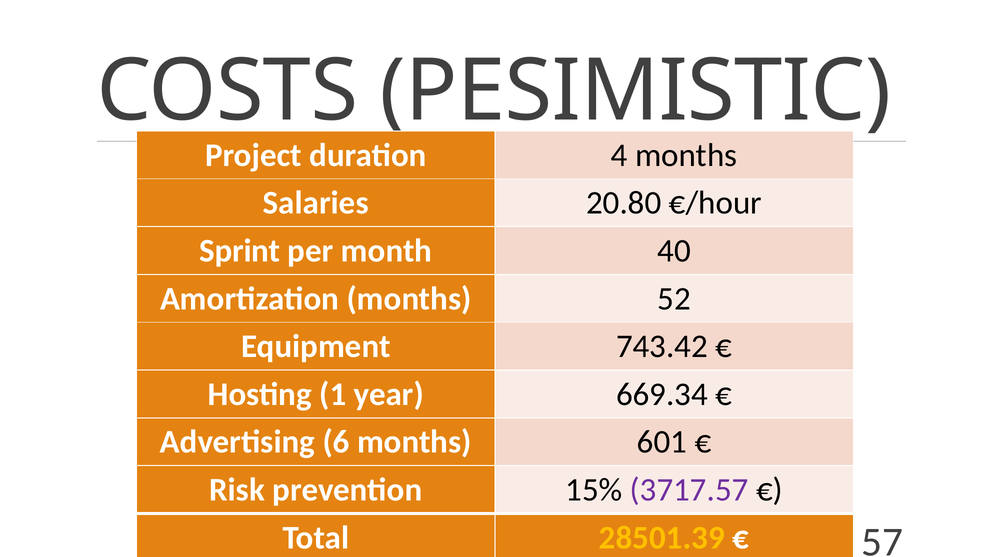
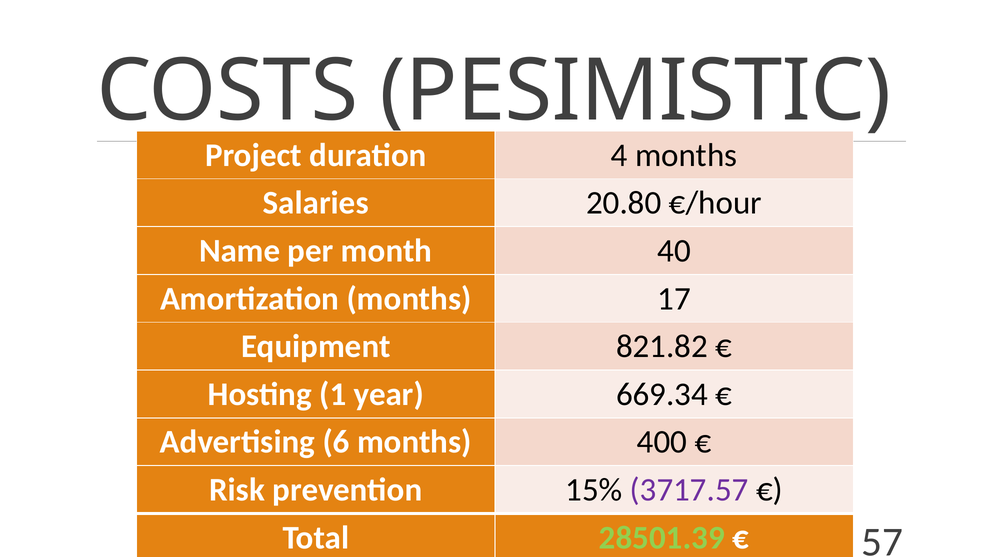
Sprint: Sprint -> Name
52: 52 -> 17
743.42: 743.42 -> 821.82
601: 601 -> 400
28501.39 colour: yellow -> light green
